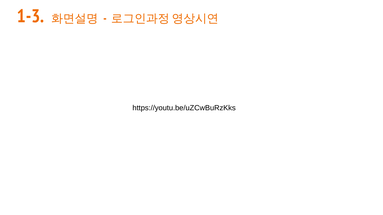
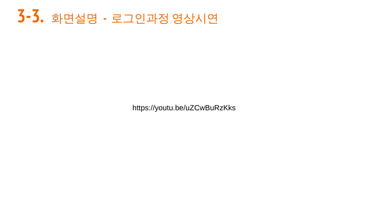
1-3: 1-3 -> 3-3
